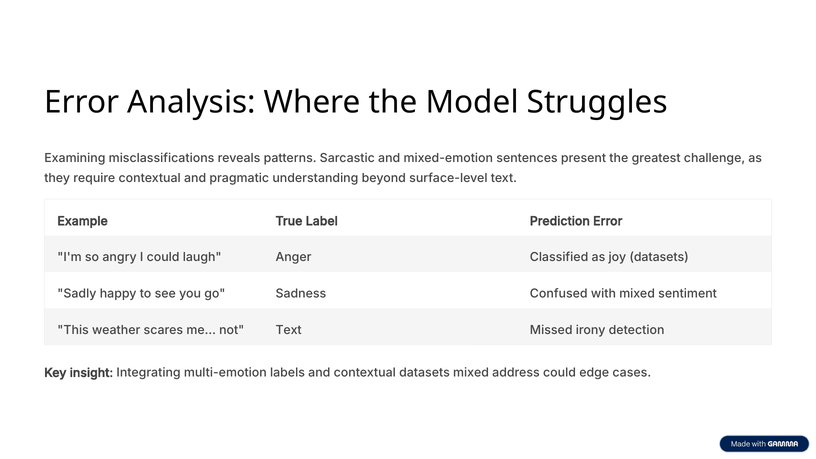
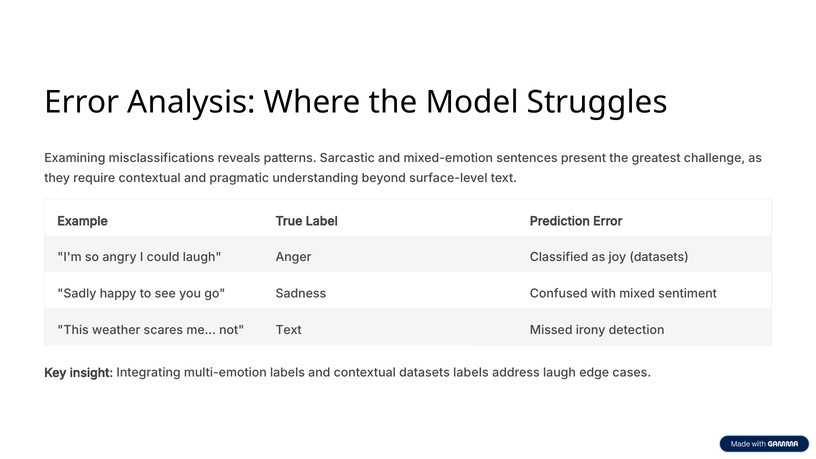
datasets mixed: mixed -> labels
address could: could -> laugh
